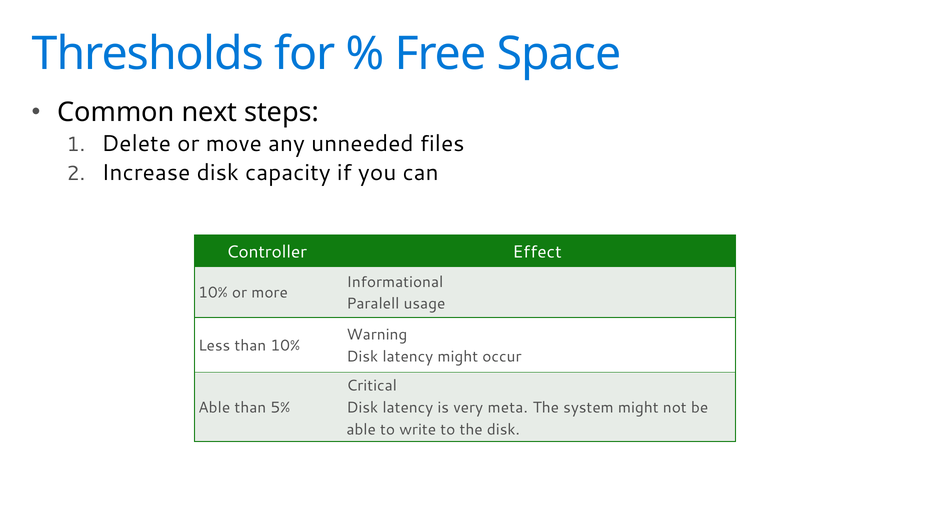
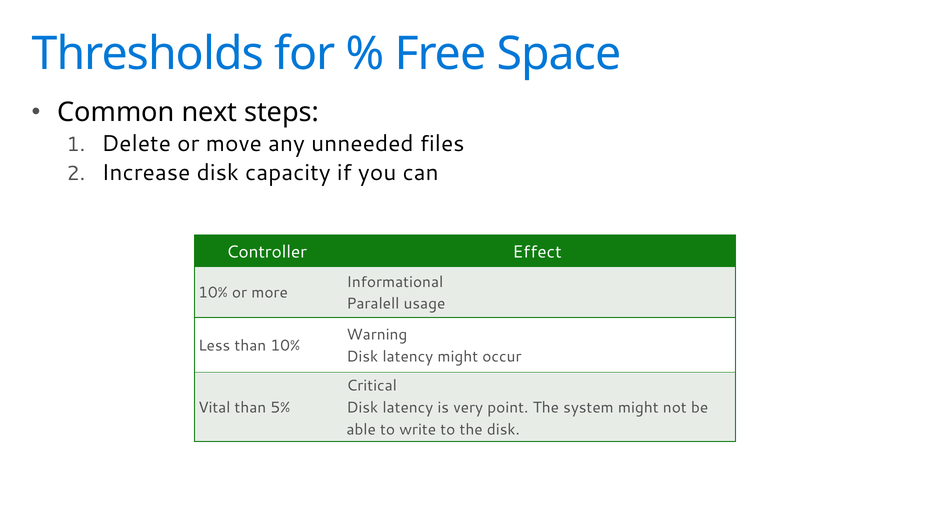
Able at (214, 408): Able -> Vital
meta: meta -> point
